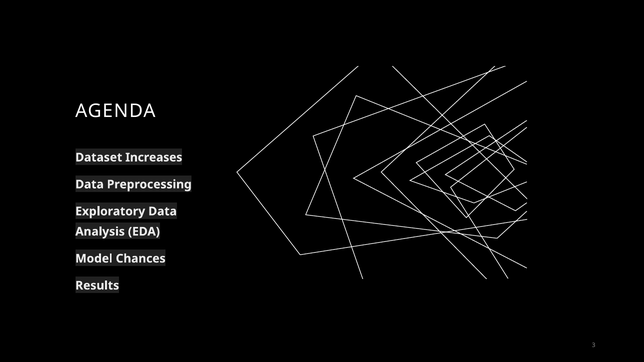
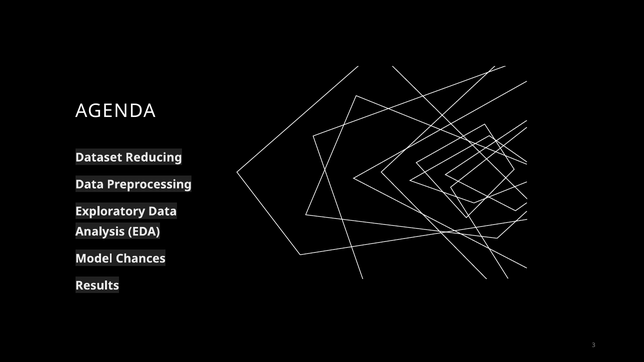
Increases: Increases -> Reducing
